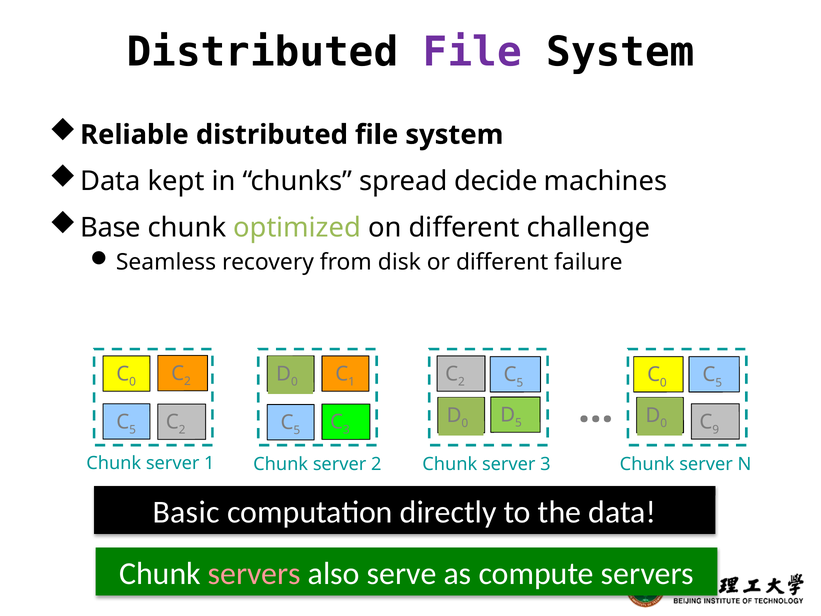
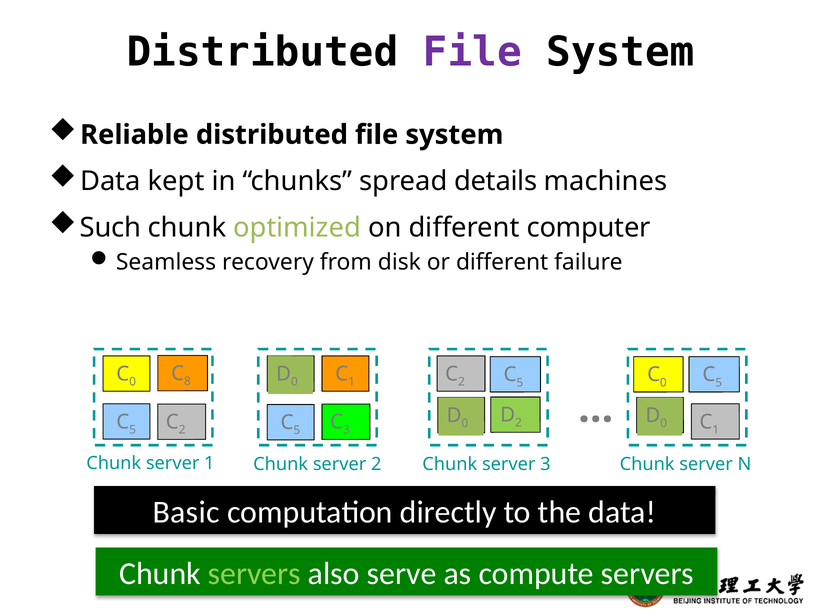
decide: decide -> details
Base: Base -> Such
challenge: challenge -> computer
2 at (187, 381): 2 -> 8
5 at (518, 423): 5 -> 2
9 at (716, 430): 9 -> 1
servers at (254, 573) colour: pink -> light green
